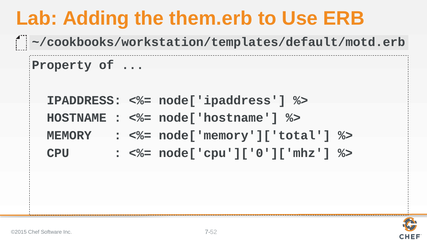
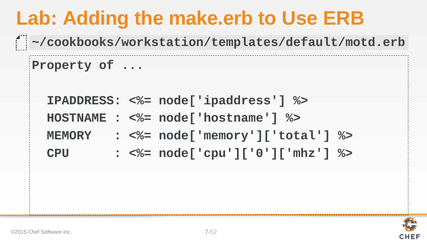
them.erb: them.erb -> make.erb
